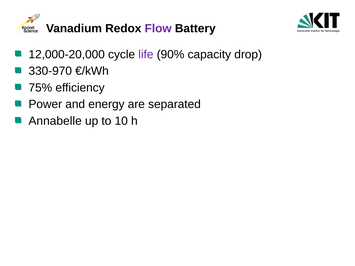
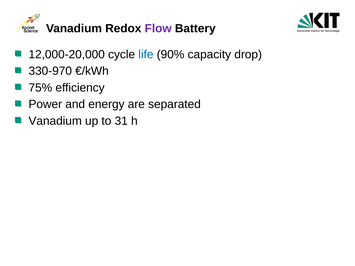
life colour: purple -> blue
Annabelle at (55, 121): Annabelle -> Vanadium
10: 10 -> 31
